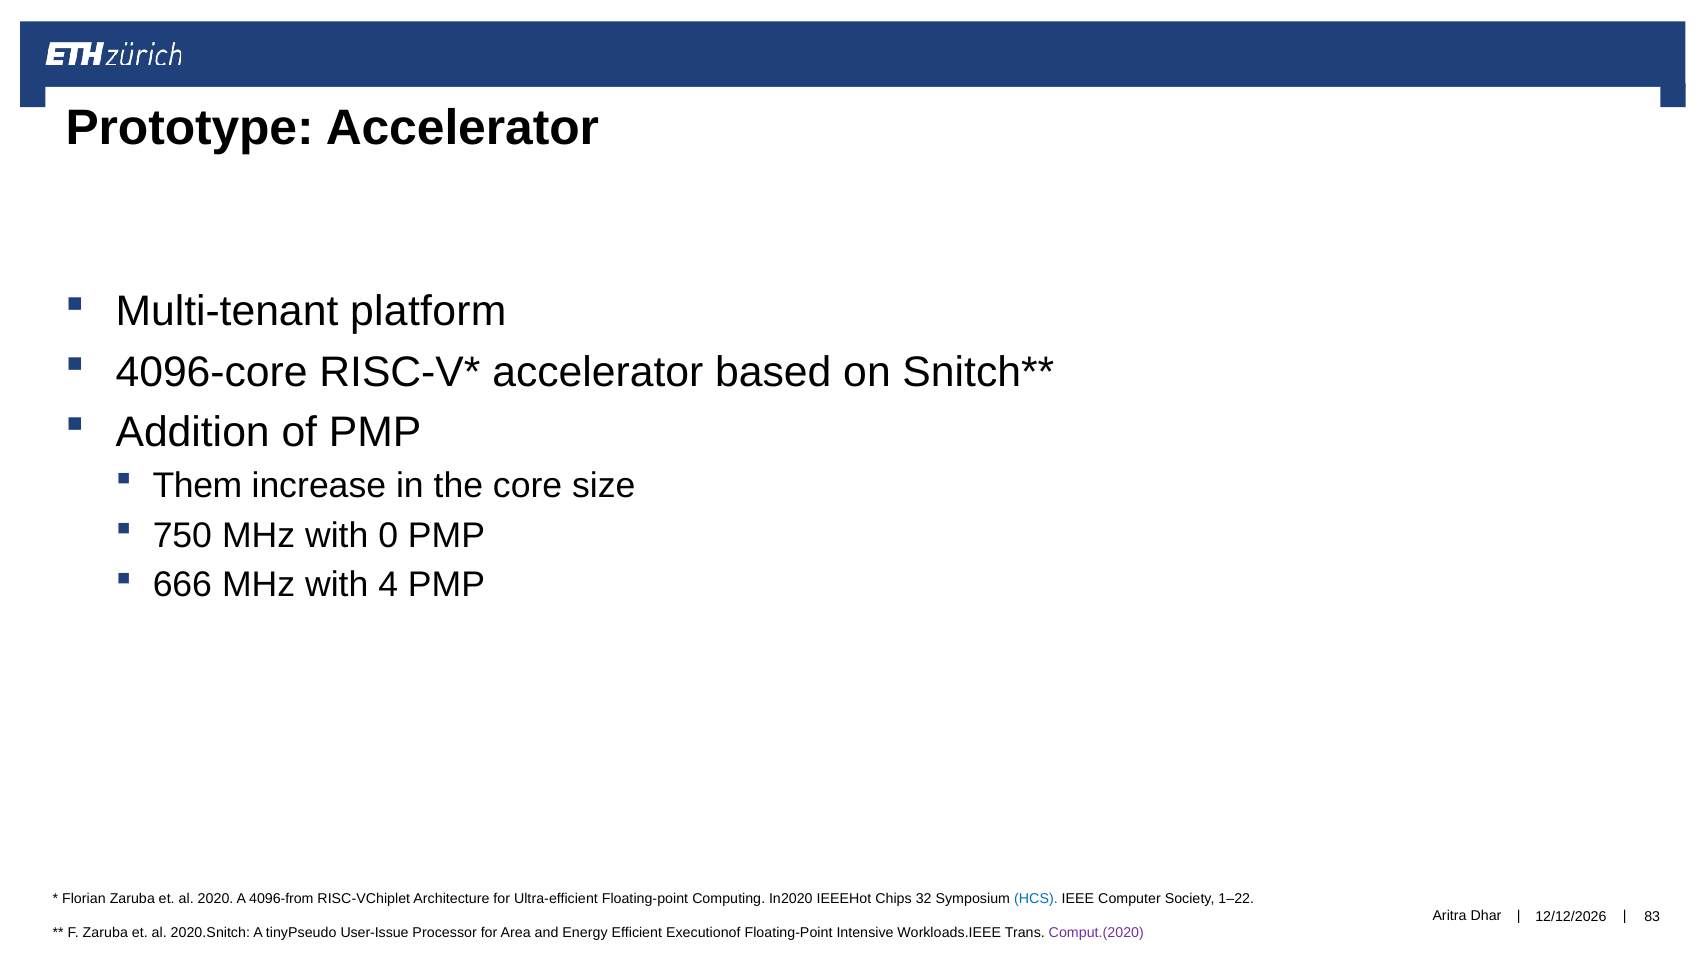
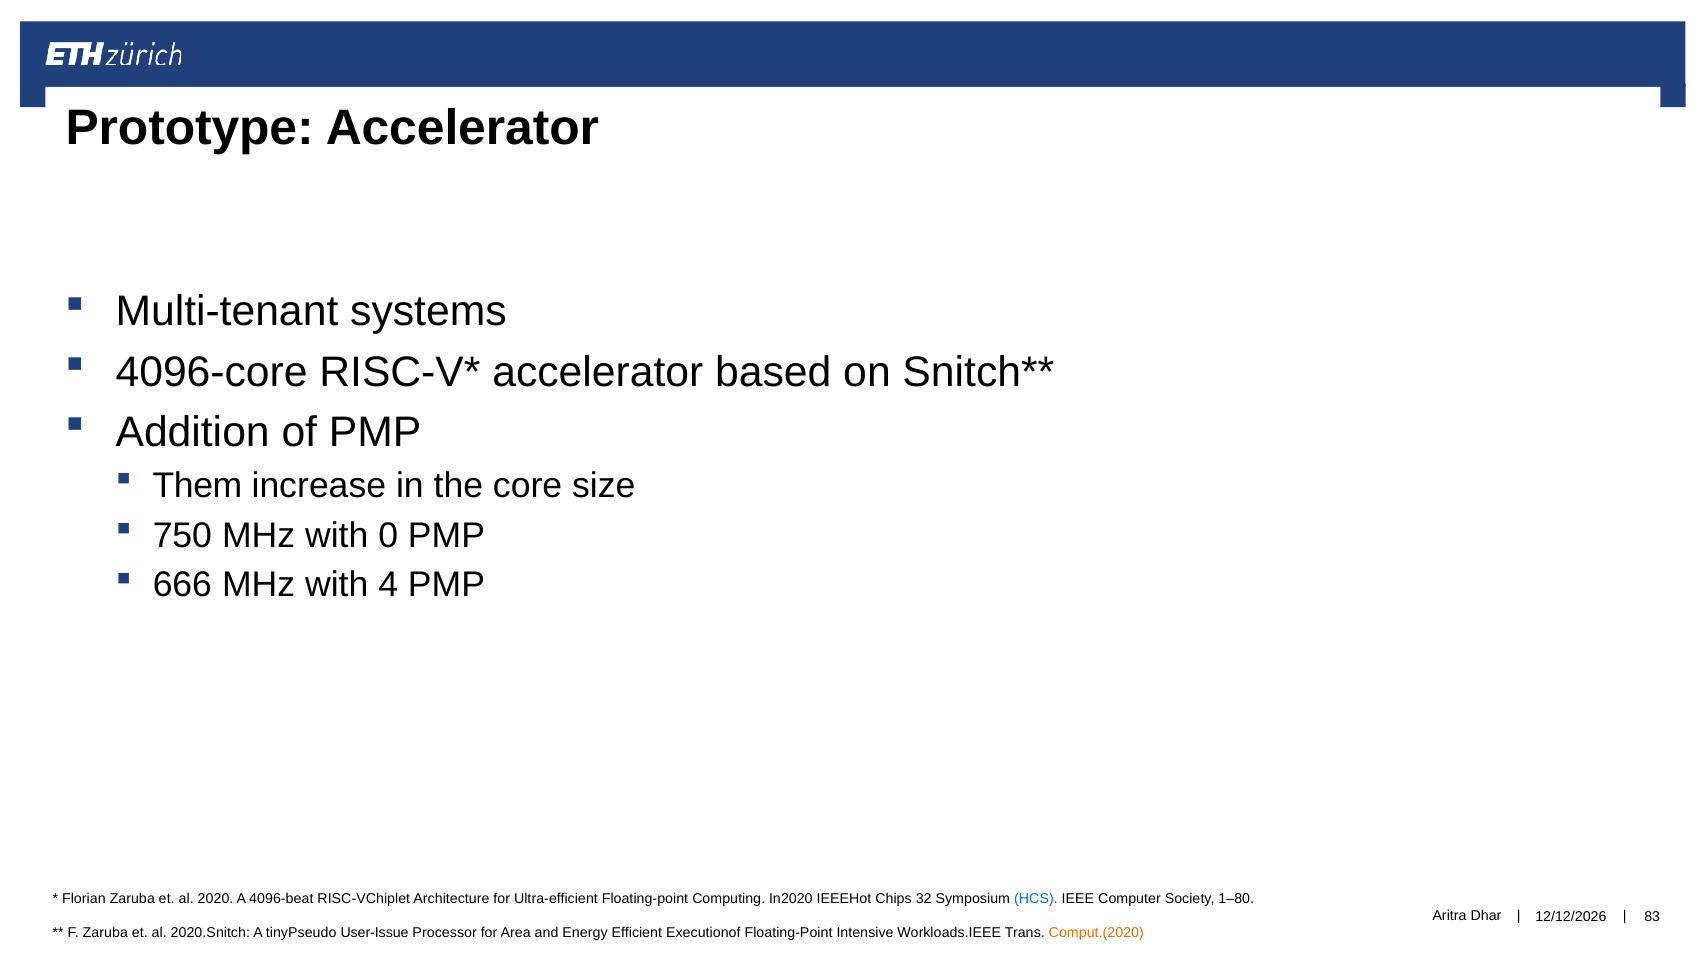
platform: platform -> systems
4096-from: 4096-from -> 4096-beat
1–22: 1–22 -> 1–80
Comput.(2020 colour: purple -> orange
